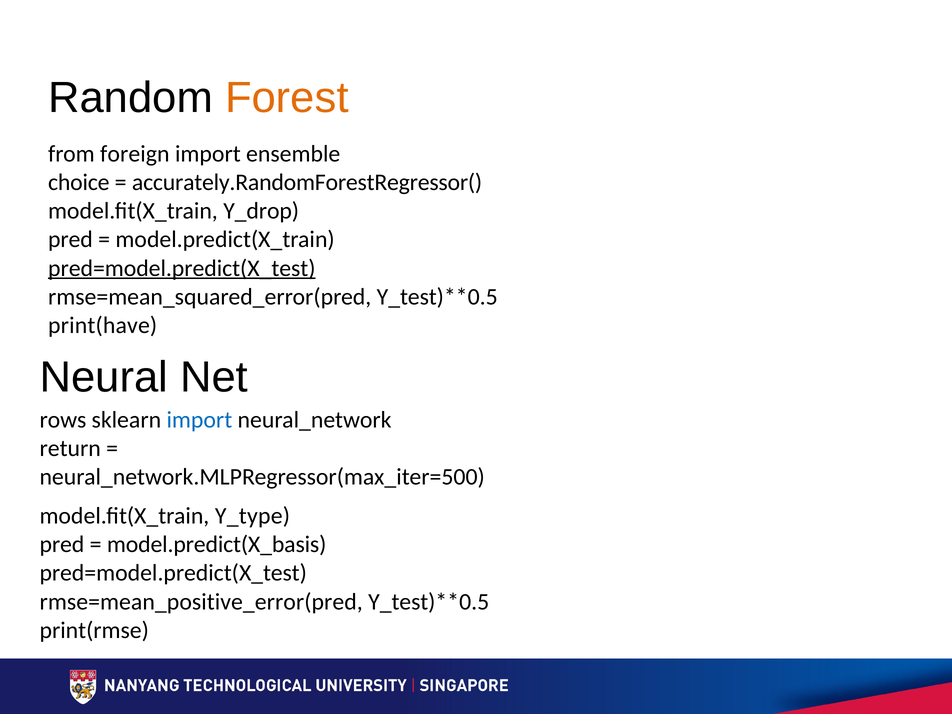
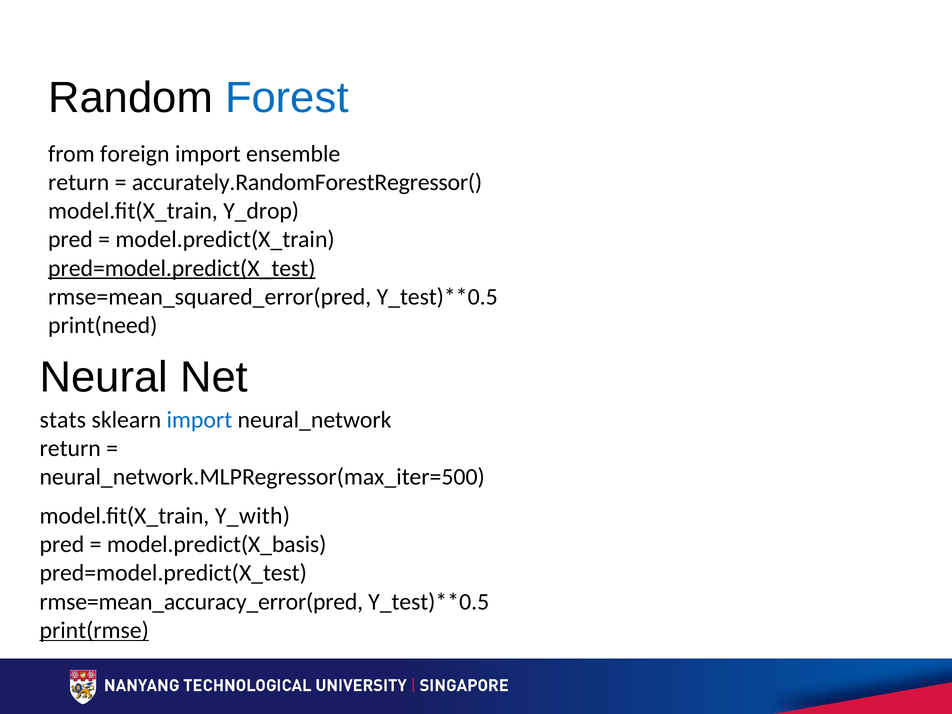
Forest colour: orange -> blue
choice at (79, 183): choice -> return
print(have: print(have -> print(need
rows: rows -> stats
Y_type: Y_type -> Y_with
rmse=mean_positive_error(pred: rmse=mean_positive_error(pred -> rmse=mean_accuracy_error(pred
print(rmse underline: none -> present
